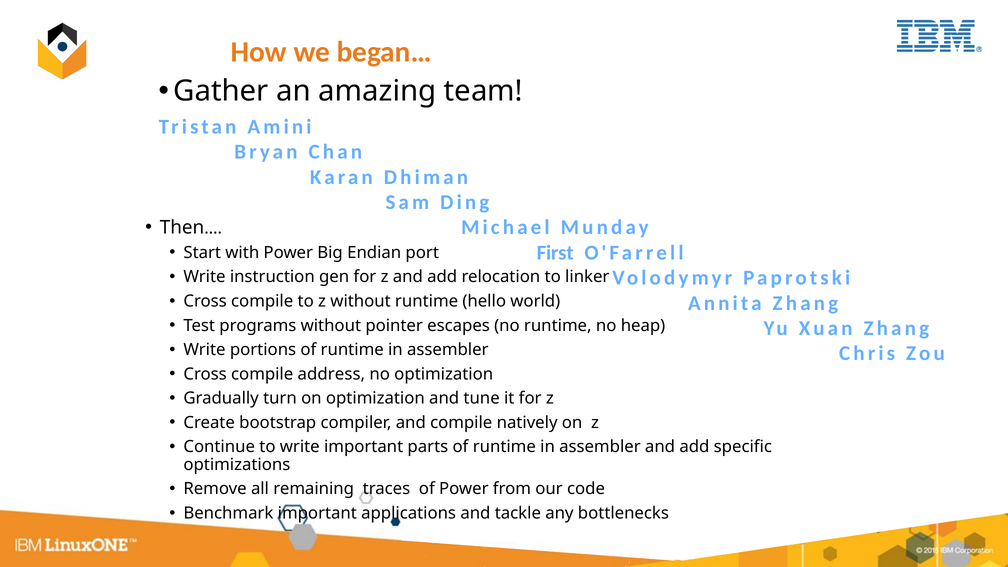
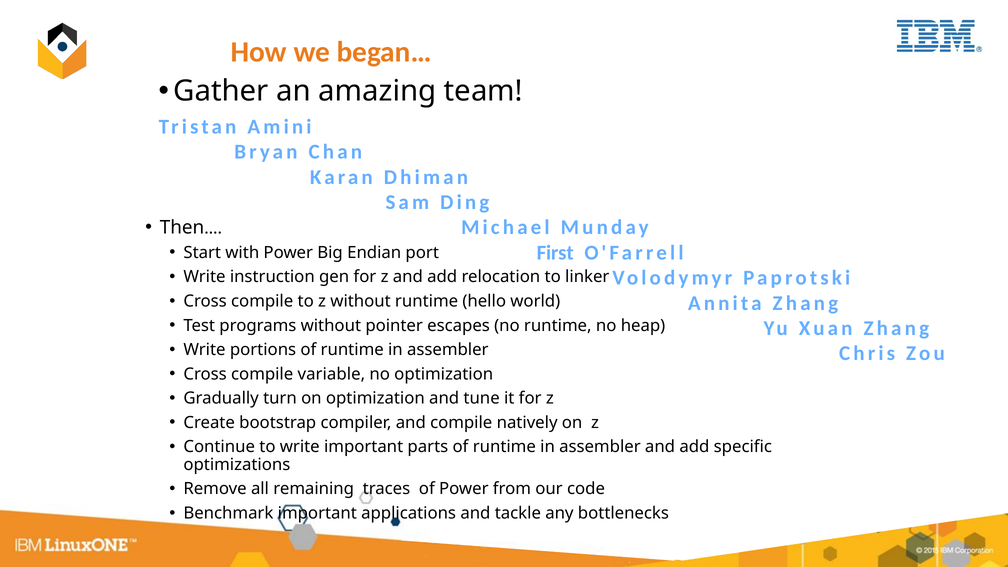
address: address -> variable
